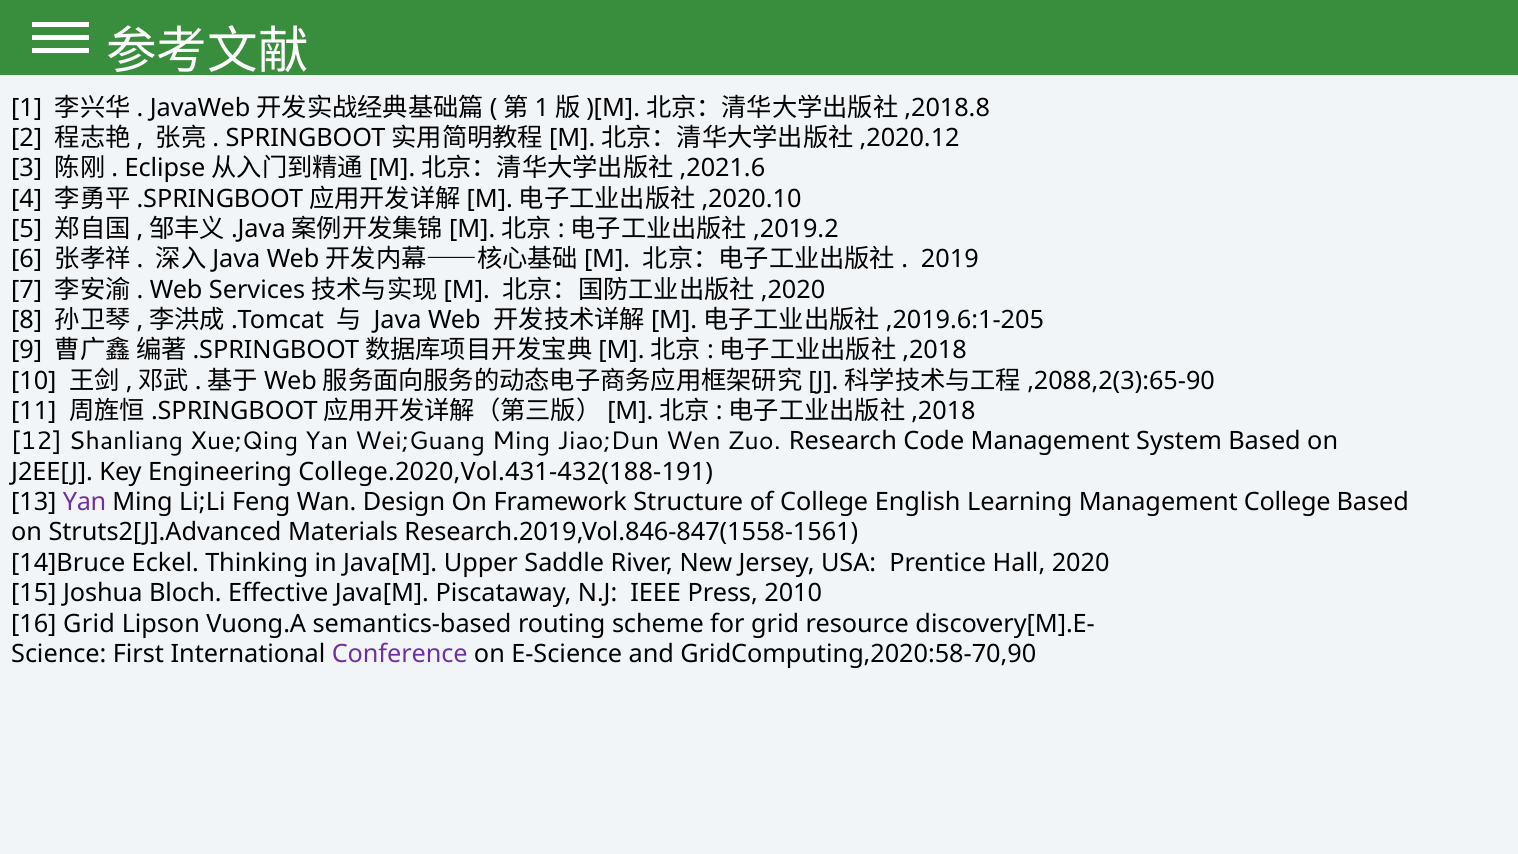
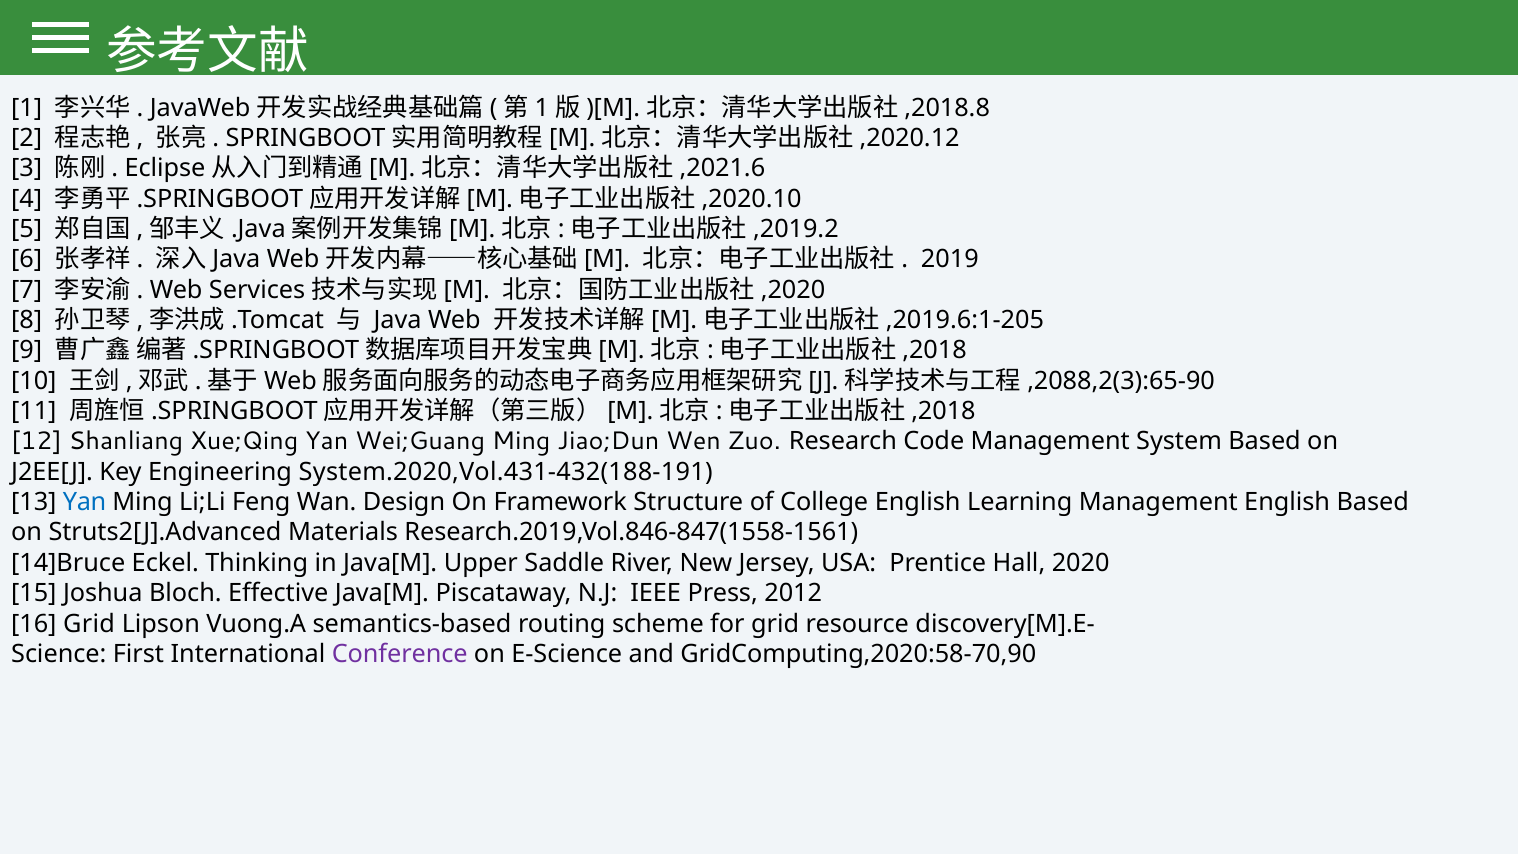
College.2020,Vol.431-432(188-191: College.2020,Vol.431-432(188-191 -> System.2020,Vol.431-432(188-191
Yan at (85, 502) colour: purple -> blue
Management College: College -> English
2010: 2010 -> 2012
